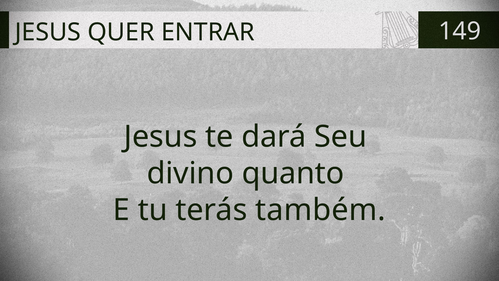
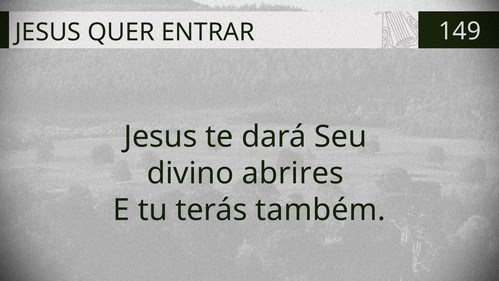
quanto: quanto -> abrires
